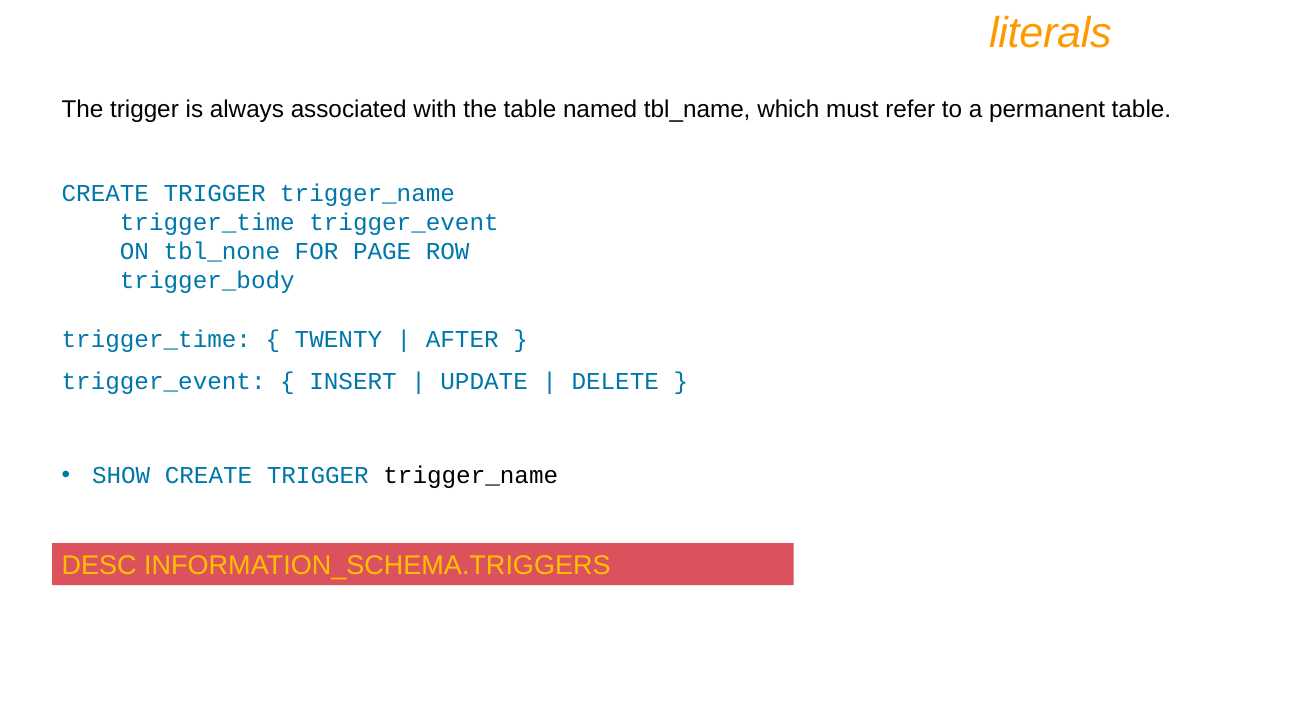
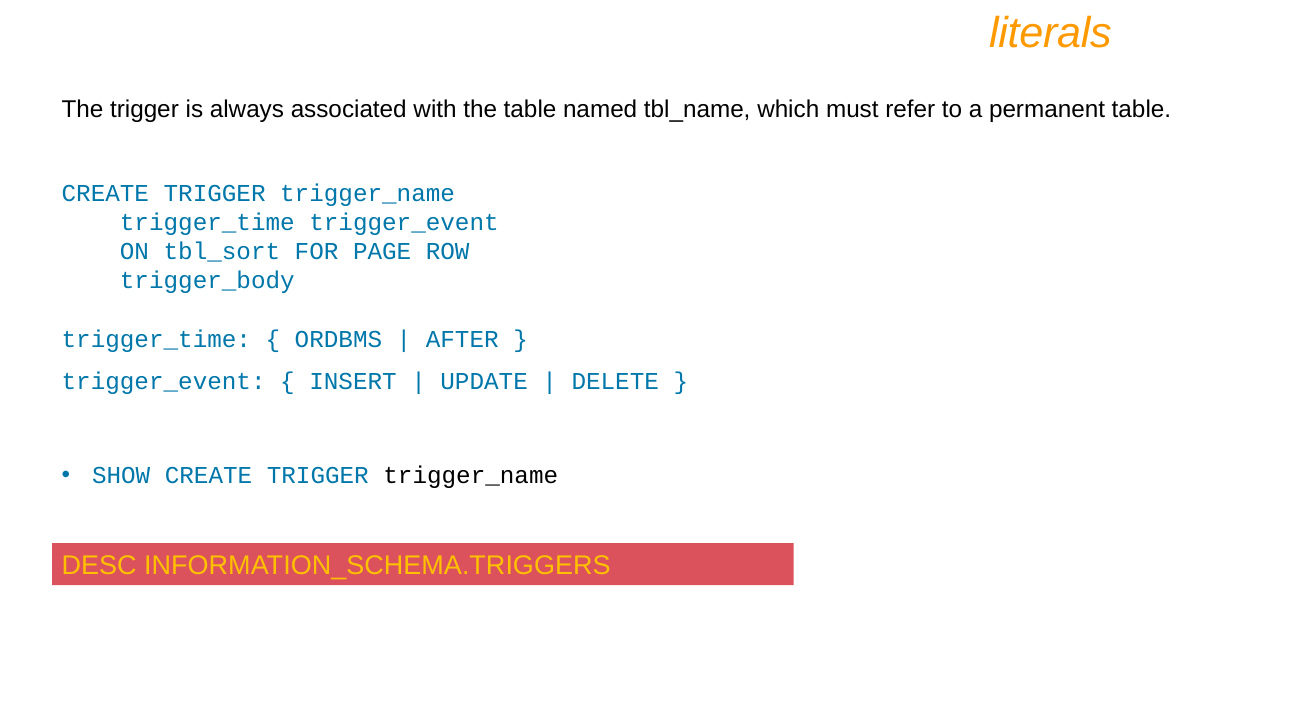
tbl_none: tbl_none -> tbl_sort
TWENTY: TWENTY -> ORDBMS
